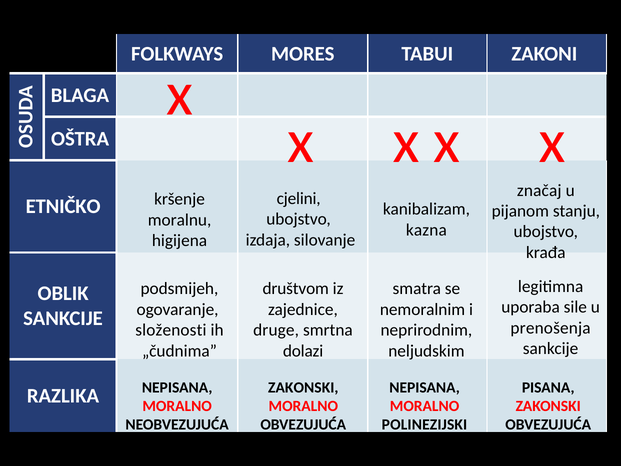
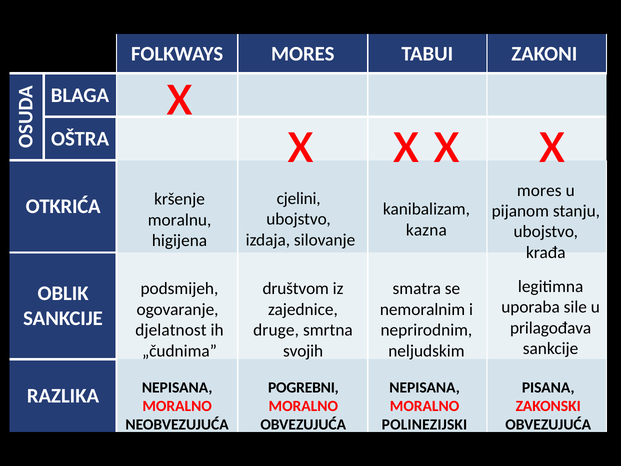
značaj at (539, 190): značaj -> mores
ETNIČKO: ETNIČKO -> OTKRIĆA
prenošenja: prenošenja -> prilagođava
složenosti: složenosti -> djelatnost
dolazi: dolazi -> svojih
ZAKONSKI at (303, 387): ZAKONSKI -> POGREBNI
